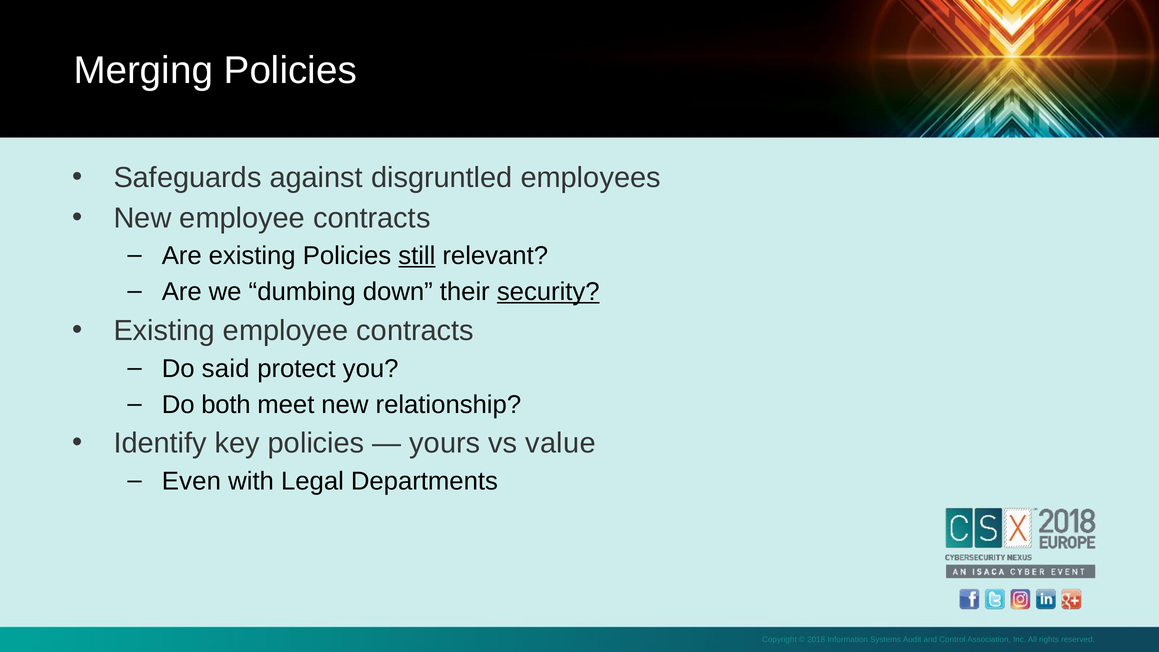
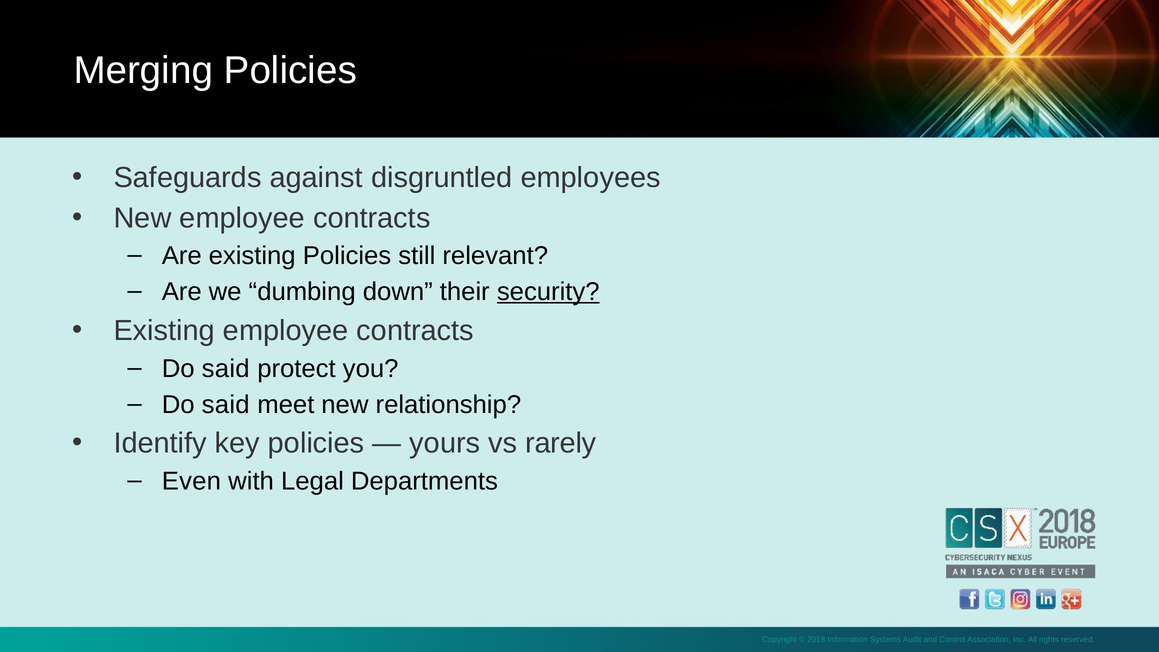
still underline: present -> none
both at (226, 405): both -> said
value: value -> rarely
